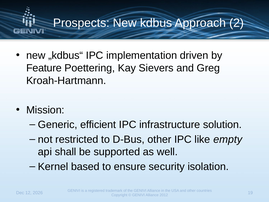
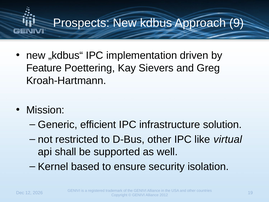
2: 2 -> 9
empty: empty -> virtual
